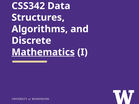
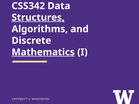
Structures underline: none -> present
